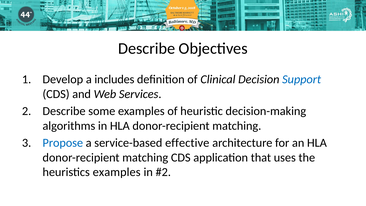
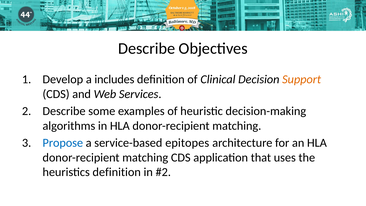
Support colour: blue -> orange
effective: effective -> epitopes
heuristics examples: examples -> definition
